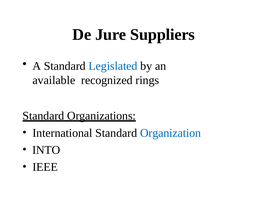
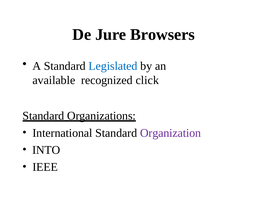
Suppliers: Suppliers -> Browsers
rings: rings -> click
Organization colour: blue -> purple
